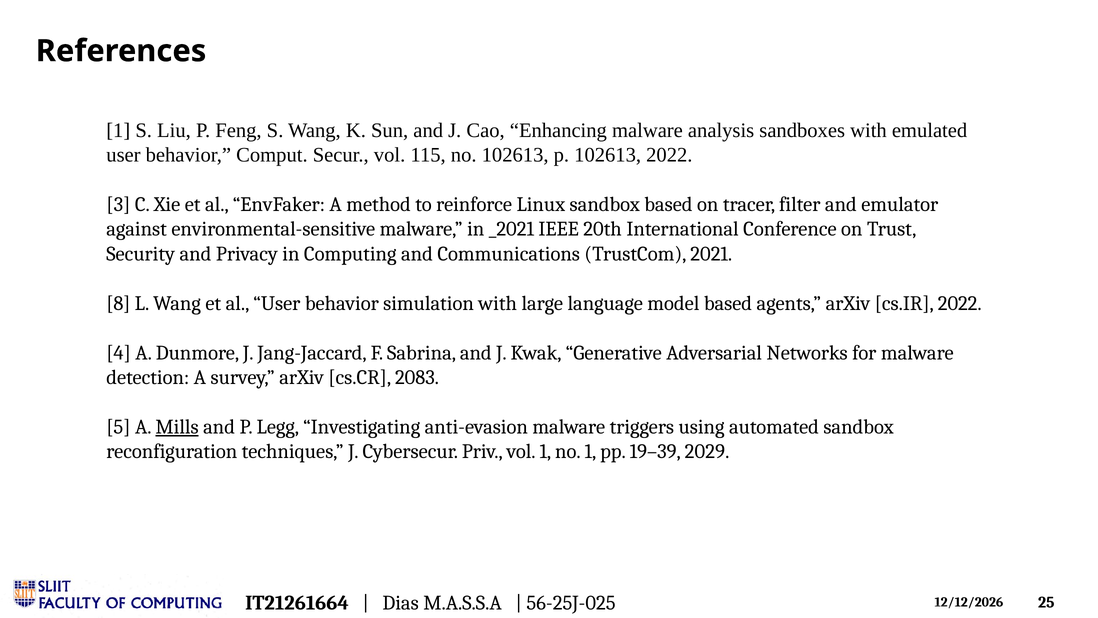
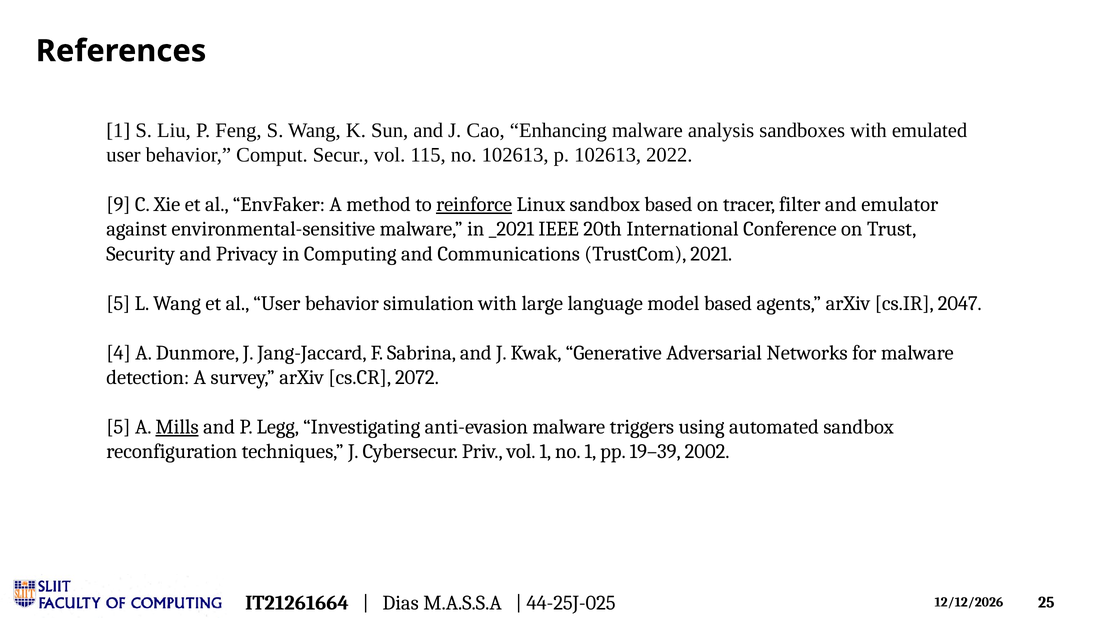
3: 3 -> 9
reinforce underline: none -> present
8 at (118, 303): 8 -> 5
cs.IR 2022: 2022 -> 2047
2083: 2083 -> 2072
2029: 2029 -> 2002
56-25J-025: 56-25J-025 -> 44-25J-025
